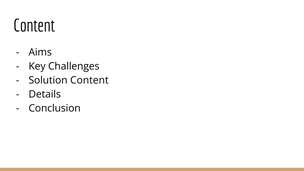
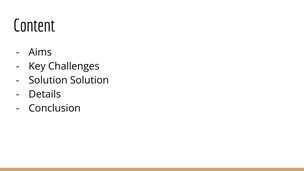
Solution Content: Content -> Solution
